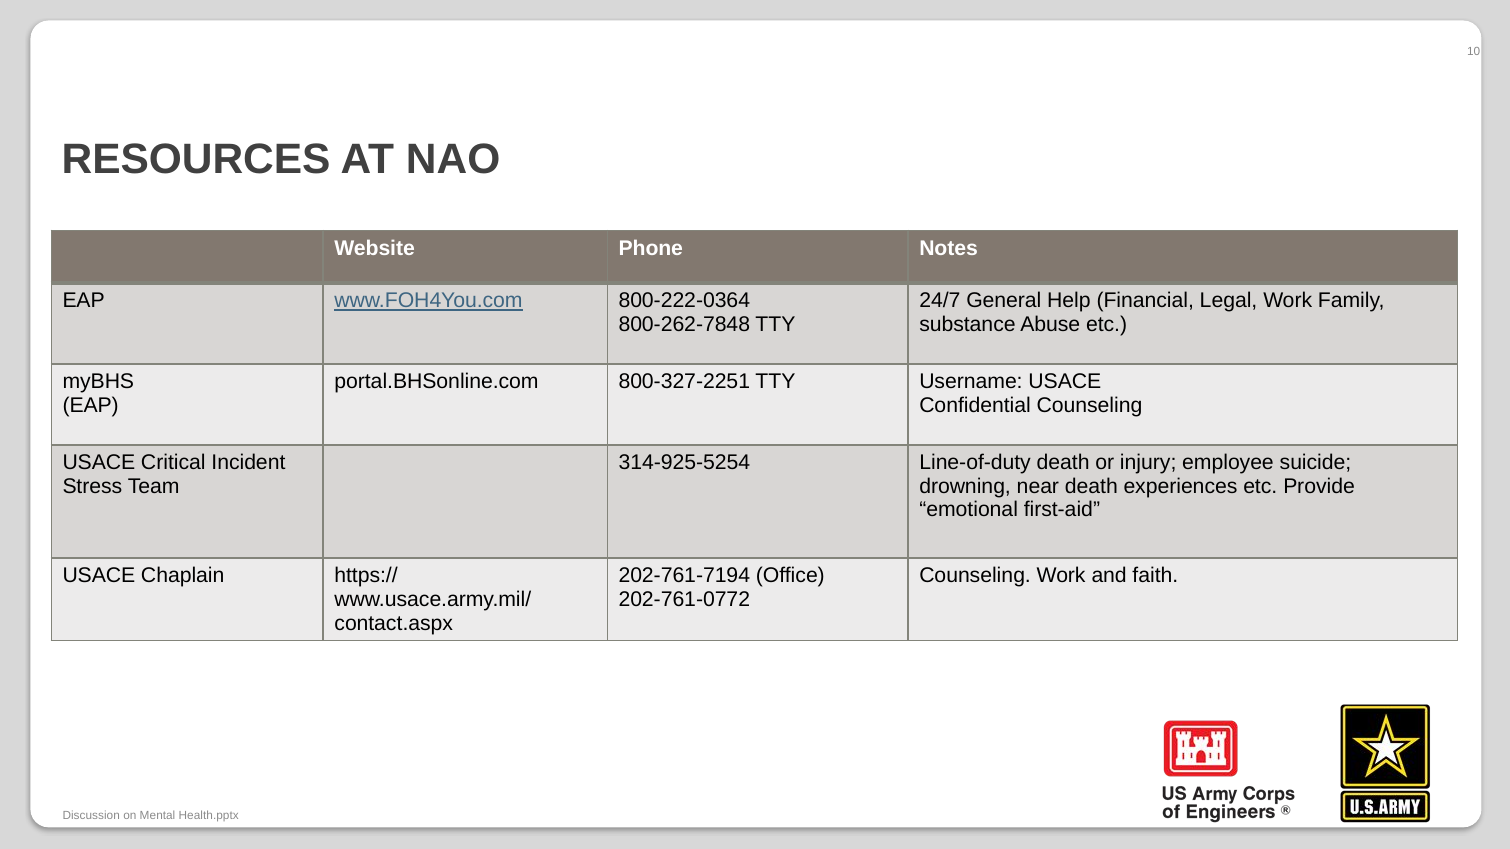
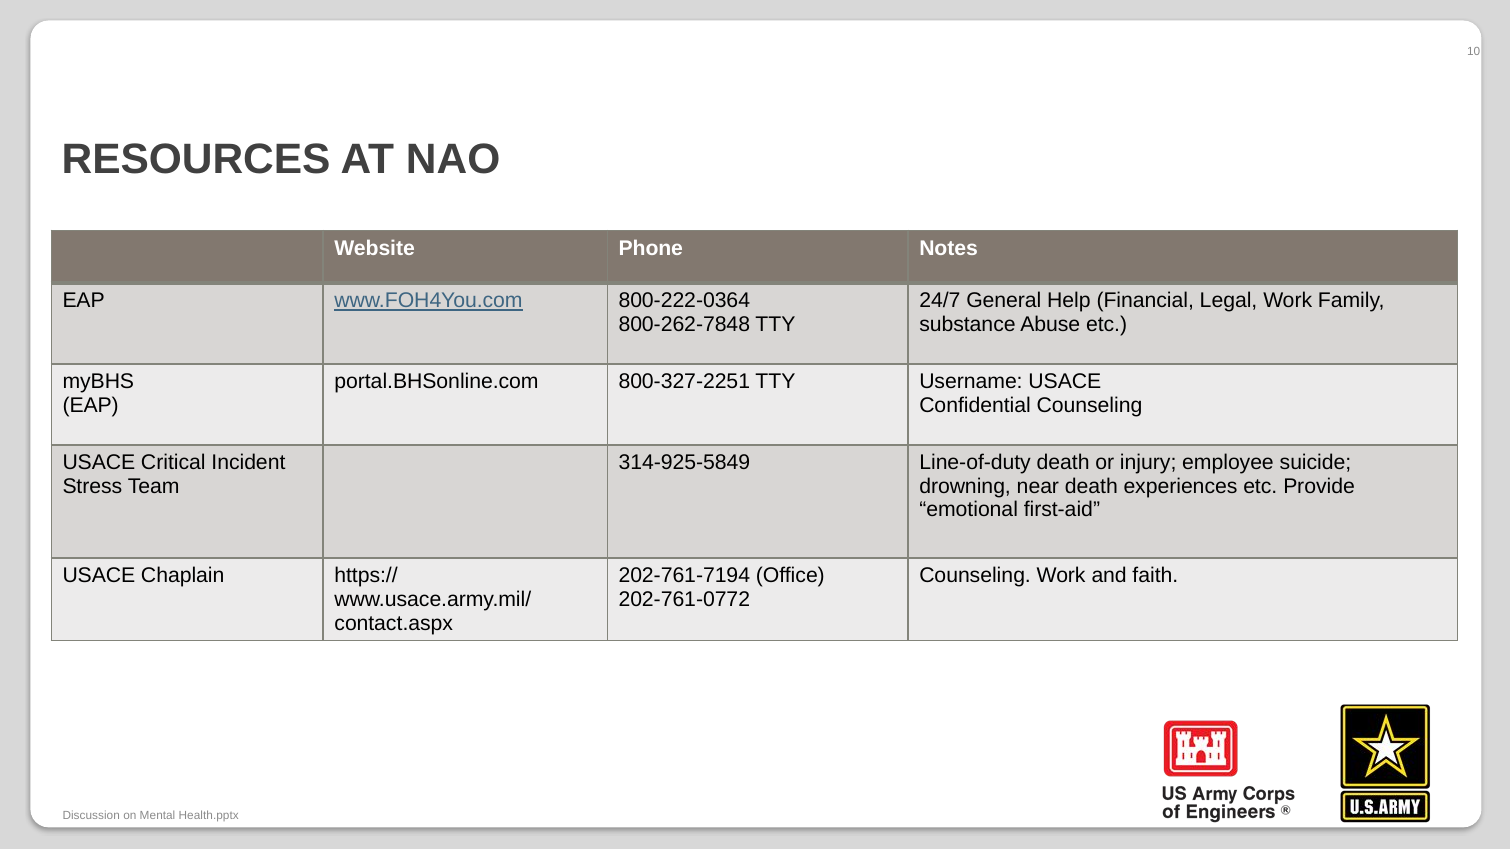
314-925-5254: 314-925-5254 -> 314-925-5849
